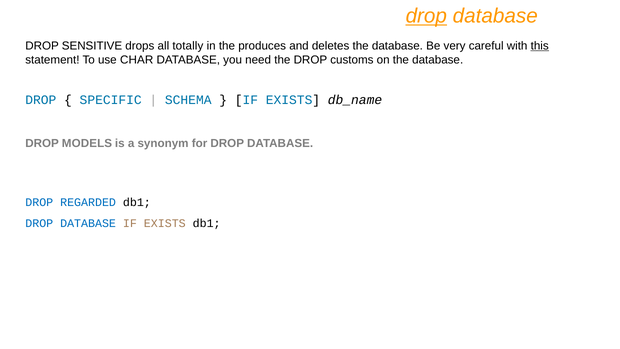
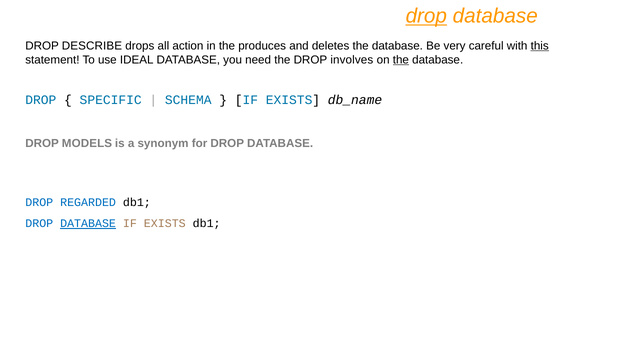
SENSITIVE: SENSITIVE -> DESCRIBE
totally: totally -> action
CHAR: CHAR -> IDEAL
customs: customs -> involves
the at (401, 60) underline: none -> present
DATABASE at (88, 223) underline: none -> present
